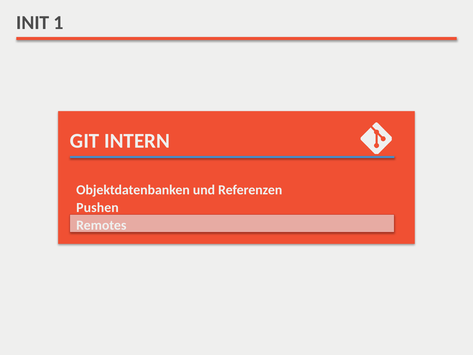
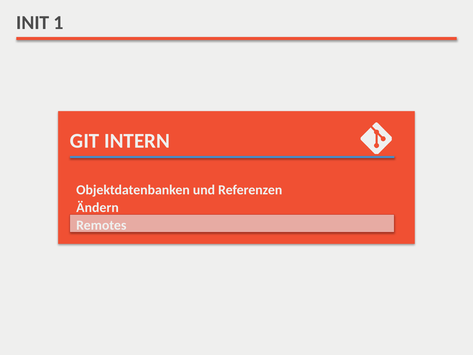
Pushen: Pushen -> Ändern
